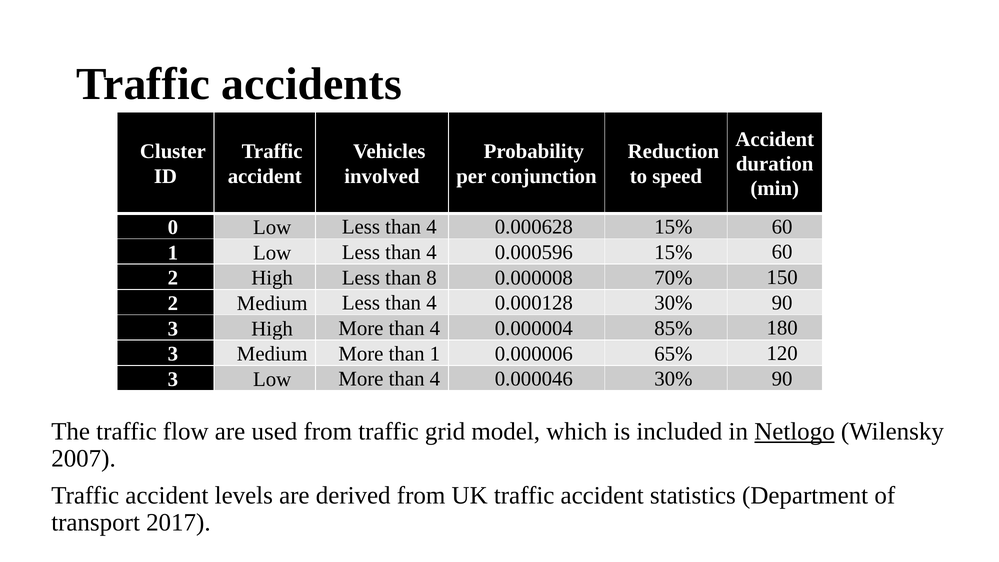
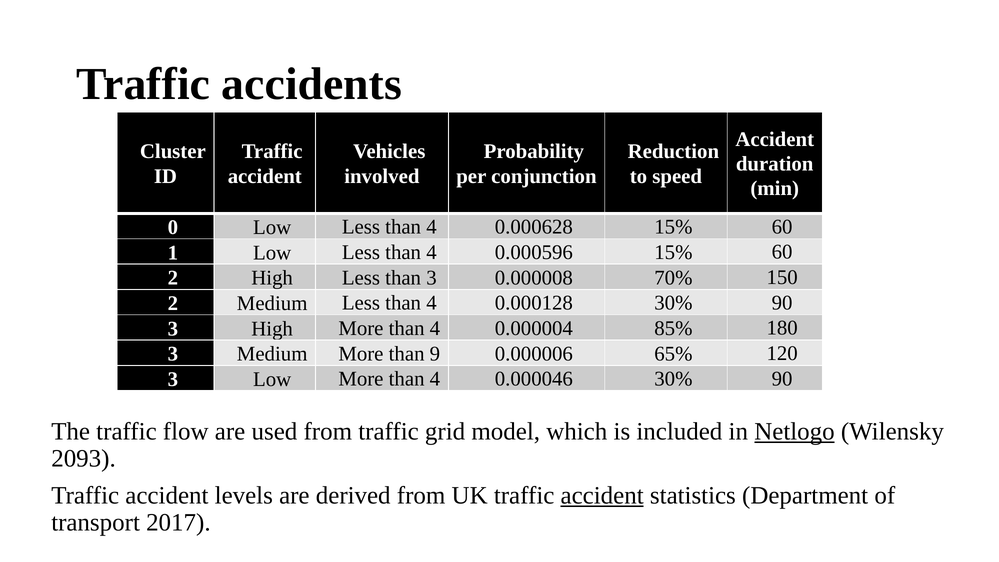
than 8: 8 -> 3
than 1: 1 -> 9
2007: 2007 -> 2093
accident at (602, 496) underline: none -> present
